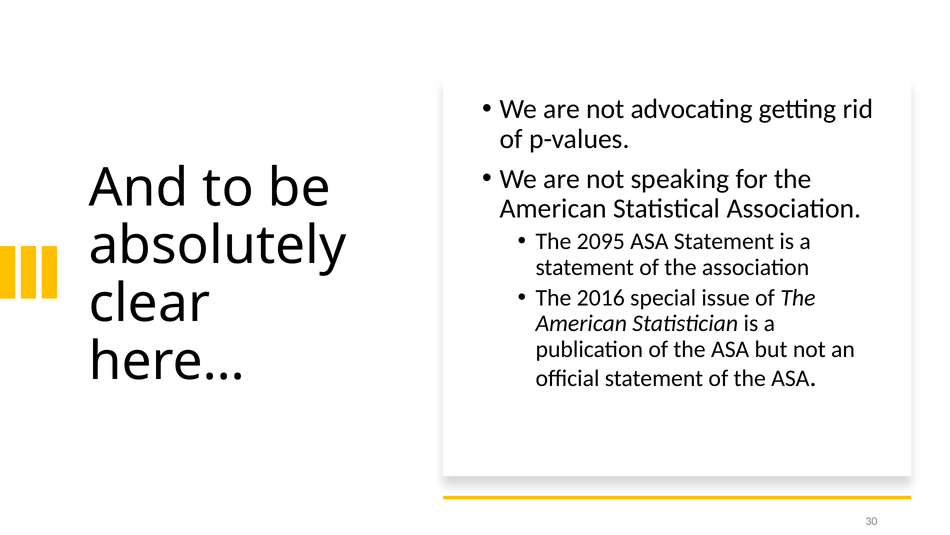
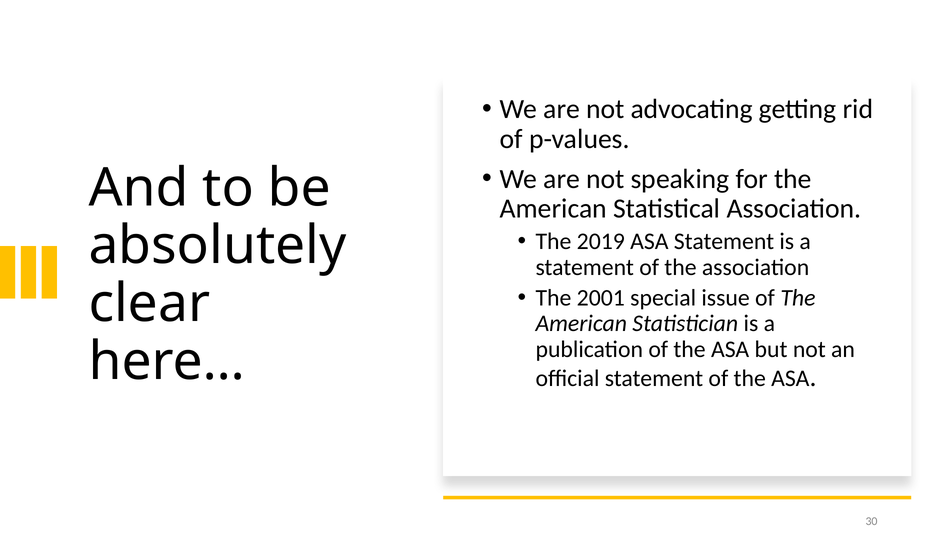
2095: 2095 -> 2019
2016: 2016 -> 2001
